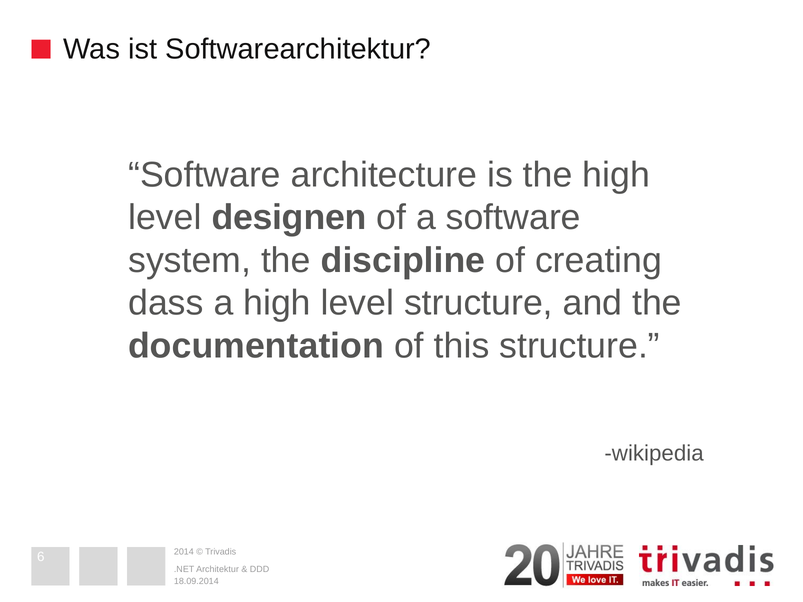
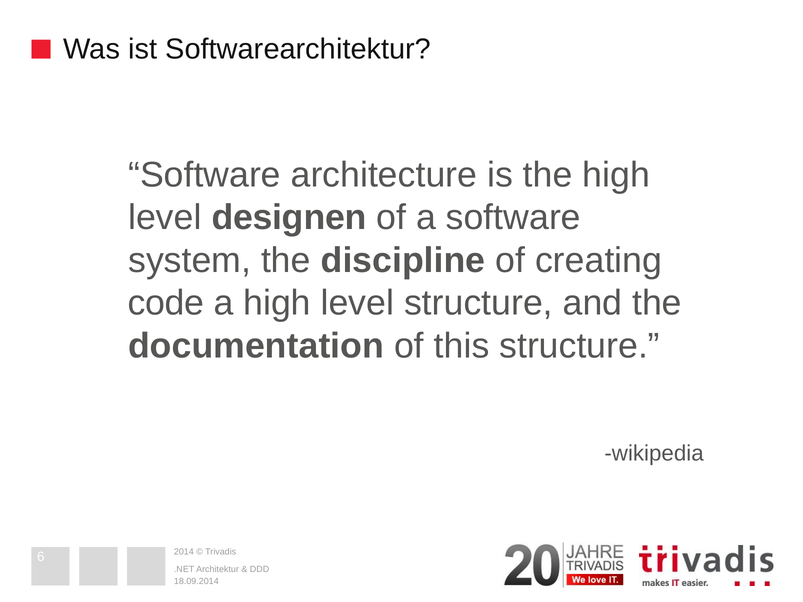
dass: dass -> code
